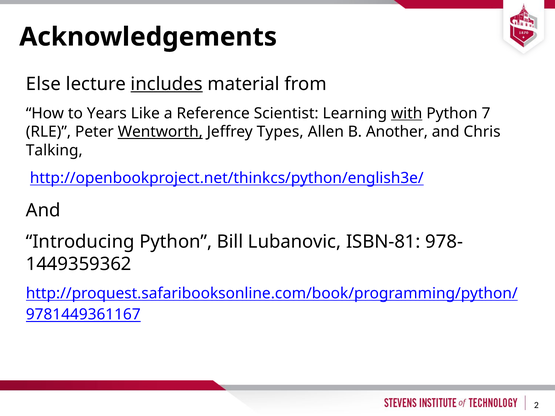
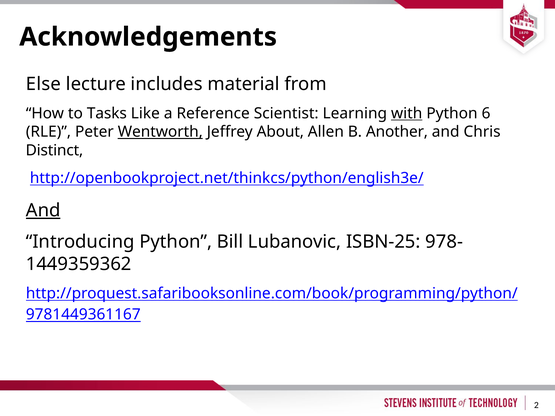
includes underline: present -> none
Years: Years -> Tasks
7: 7 -> 6
Types: Types -> About
Talking: Talking -> Distinct
And at (43, 211) underline: none -> present
ISBN-81: ISBN-81 -> ISBN-25
